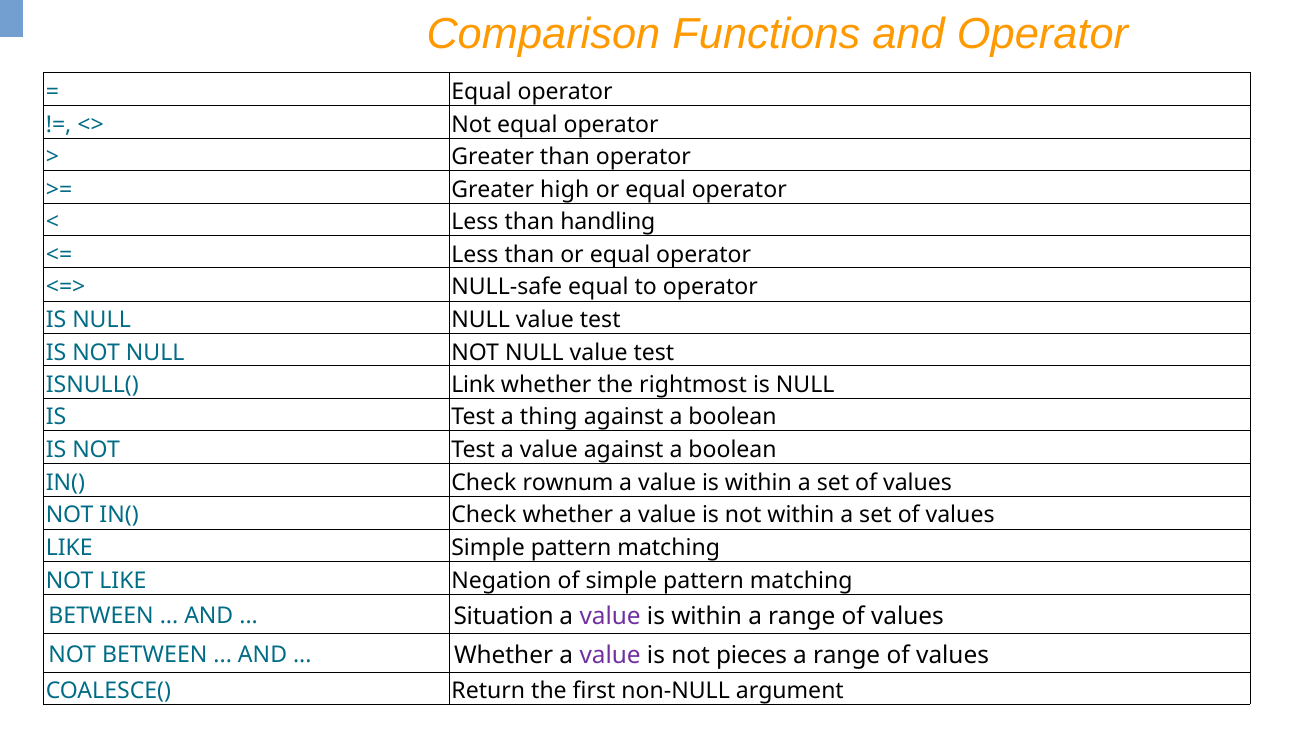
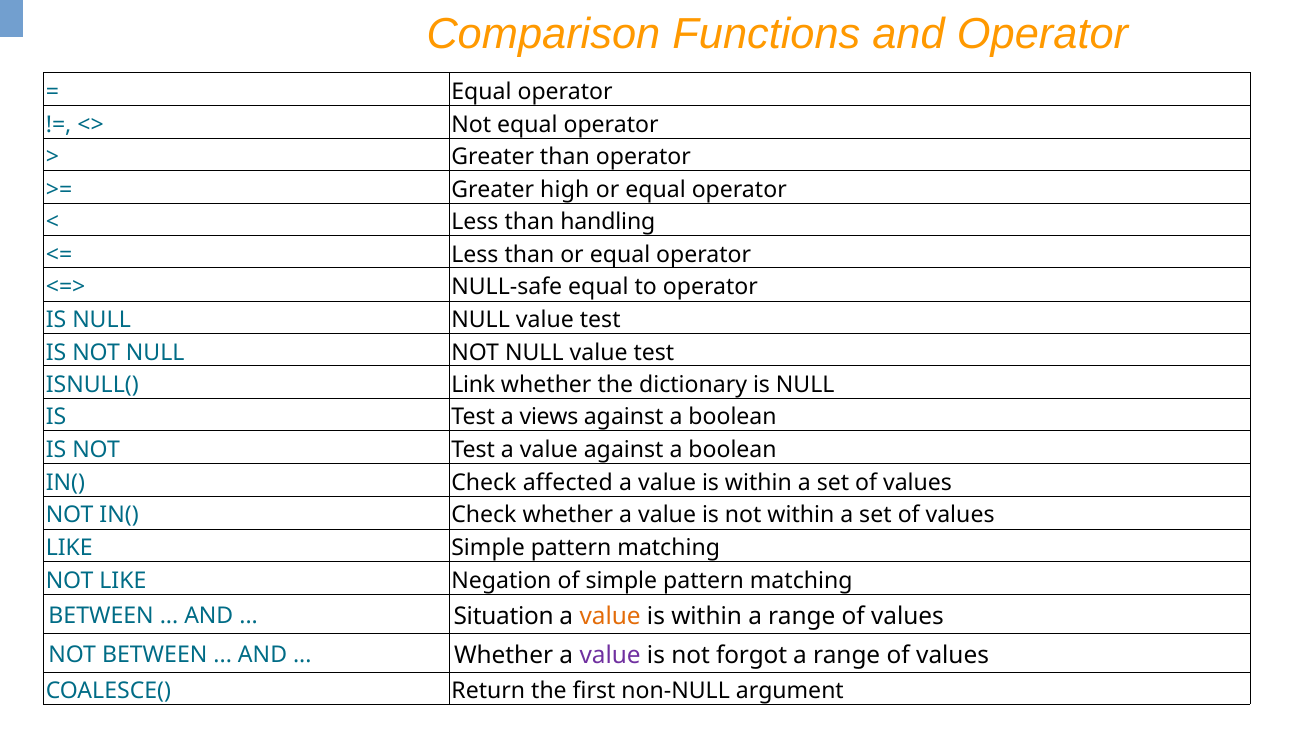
rightmost: rightmost -> dictionary
thing: thing -> views
rownum: rownum -> affected
value at (610, 616) colour: purple -> orange
pieces: pieces -> forgot
